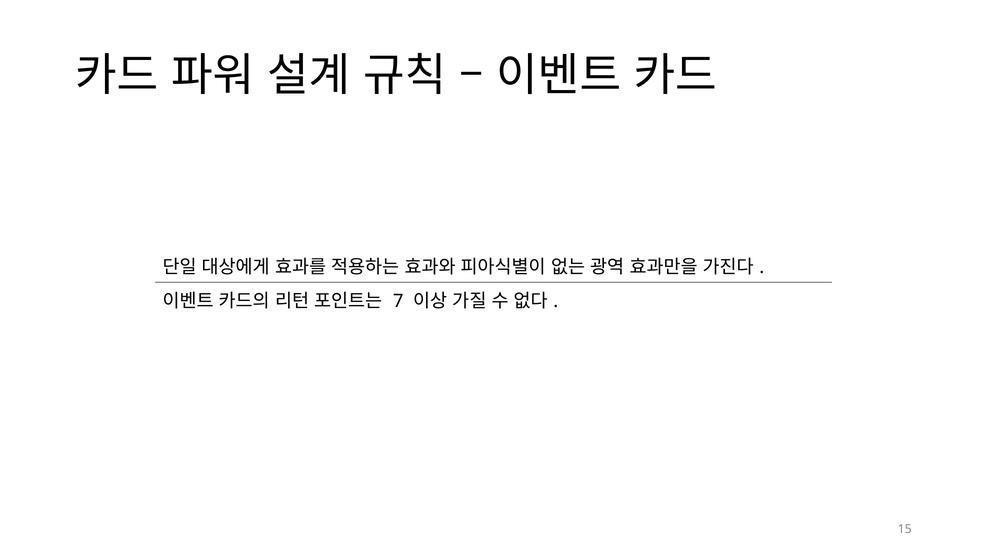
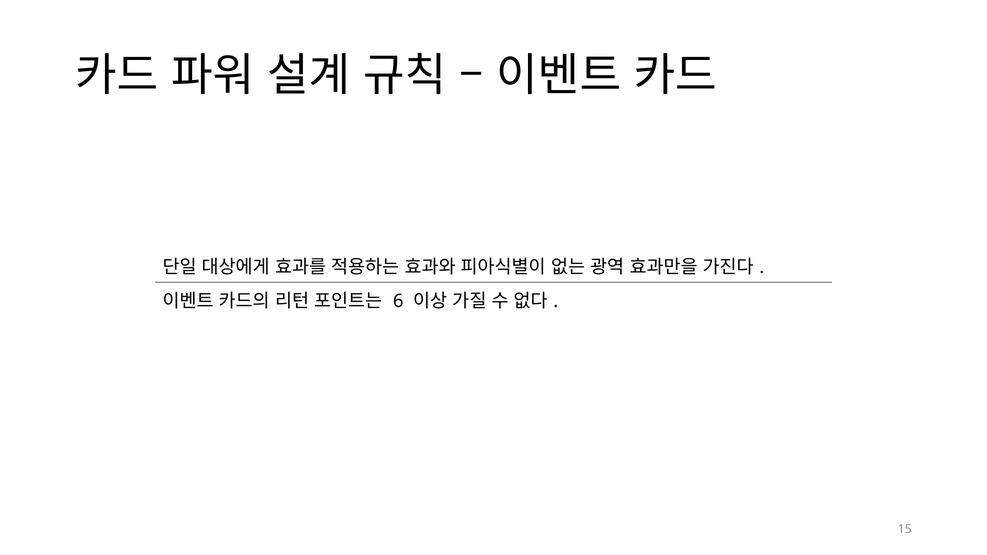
7: 7 -> 6
